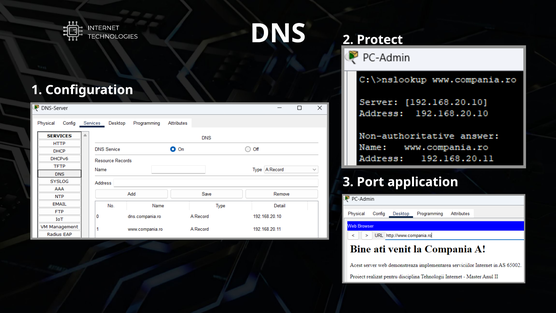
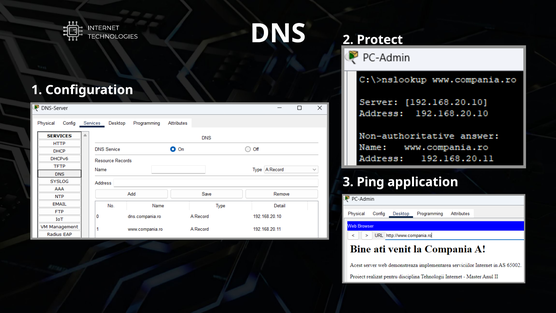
Port: Port -> Ping
